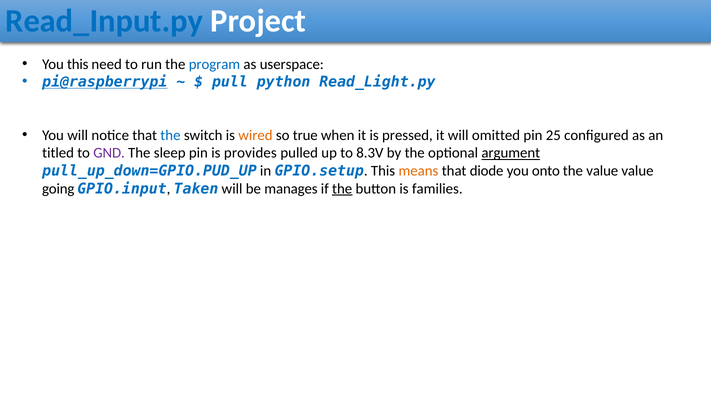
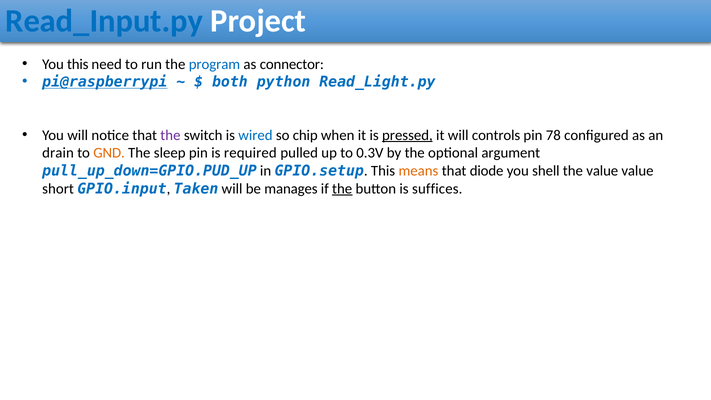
userspace: userspace -> connector
pull: pull -> both
the at (170, 135) colour: blue -> purple
wired colour: orange -> blue
true: true -> chip
pressed underline: none -> present
omitted: omitted -> controls
25: 25 -> 78
titled: titled -> drain
GND colour: purple -> orange
provides: provides -> required
8.3V: 8.3V -> 0.3V
argument underline: present -> none
onto: onto -> shell
going: going -> short
families: families -> suffices
